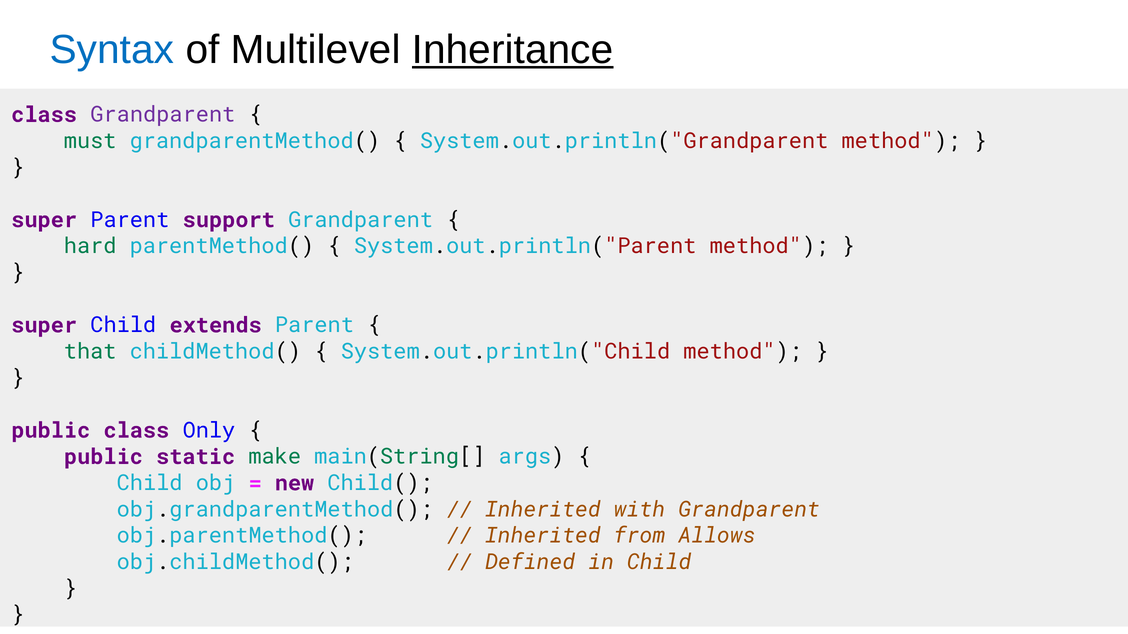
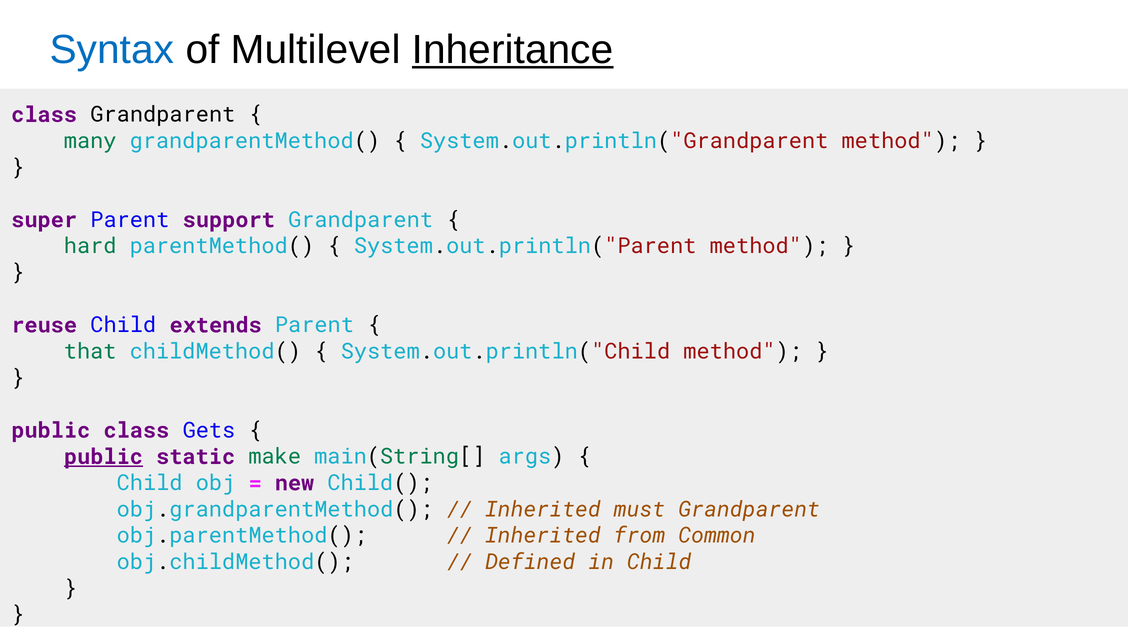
Grandparent at (163, 115) colour: purple -> black
must: must -> many
super at (44, 325): super -> reuse
Only: Only -> Gets
public at (103, 457) underline: none -> present
with: with -> must
Allows: Allows -> Common
